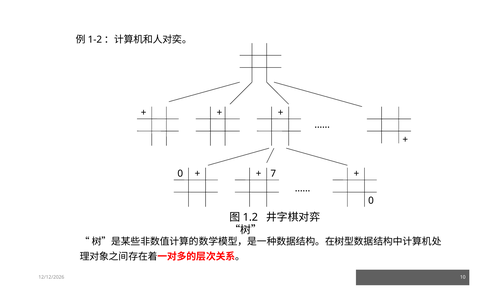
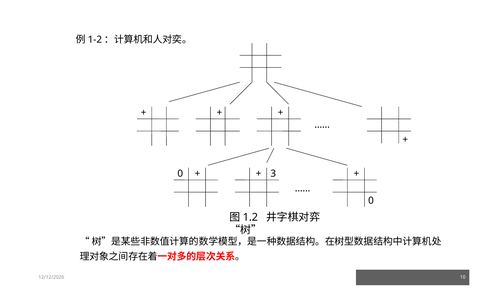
7: 7 -> 3
